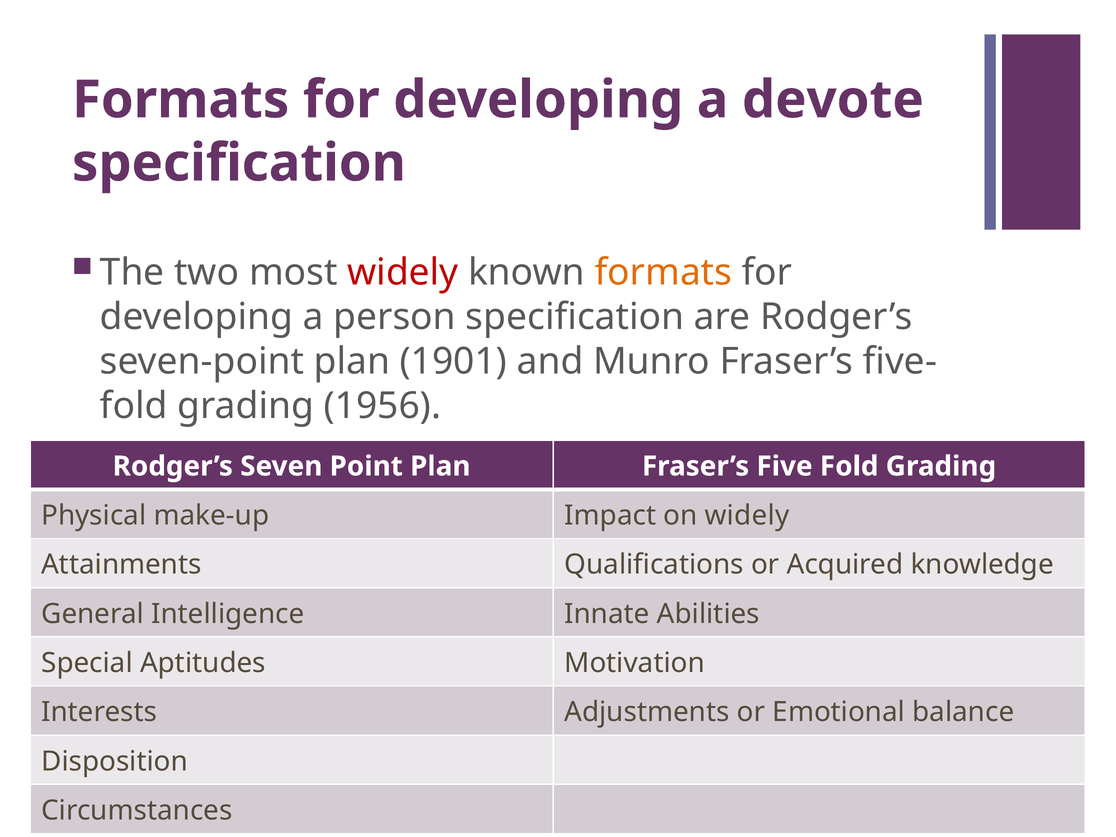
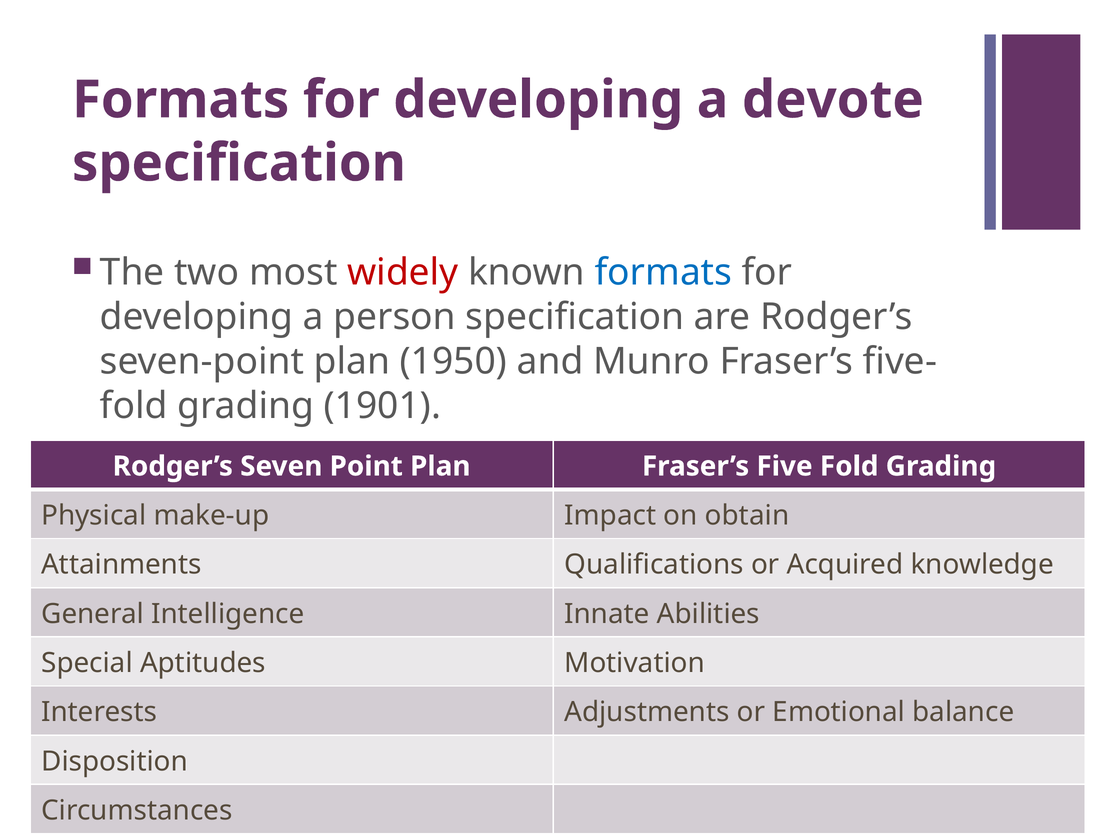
formats at (663, 272) colour: orange -> blue
1901: 1901 -> 1950
1956: 1956 -> 1901
on widely: widely -> obtain
